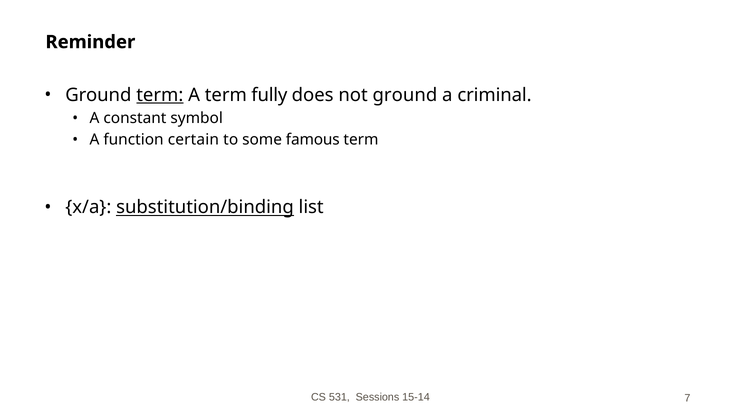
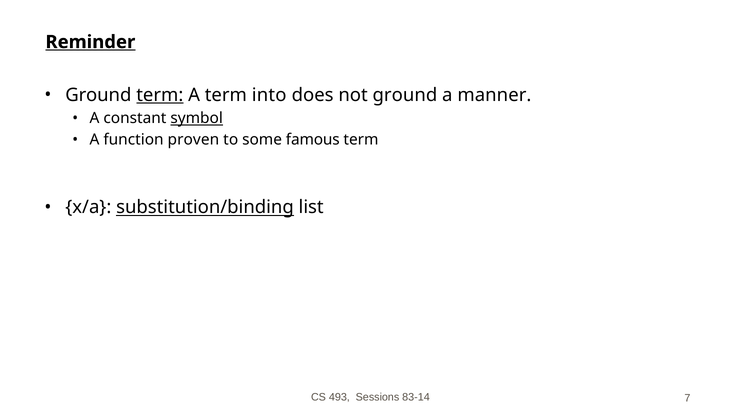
Reminder underline: none -> present
fully: fully -> into
criminal: criminal -> manner
symbol underline: none -> present
certain: certain -> proven
531: 531 -> 493
15-14: 15-14 -> 83-14
